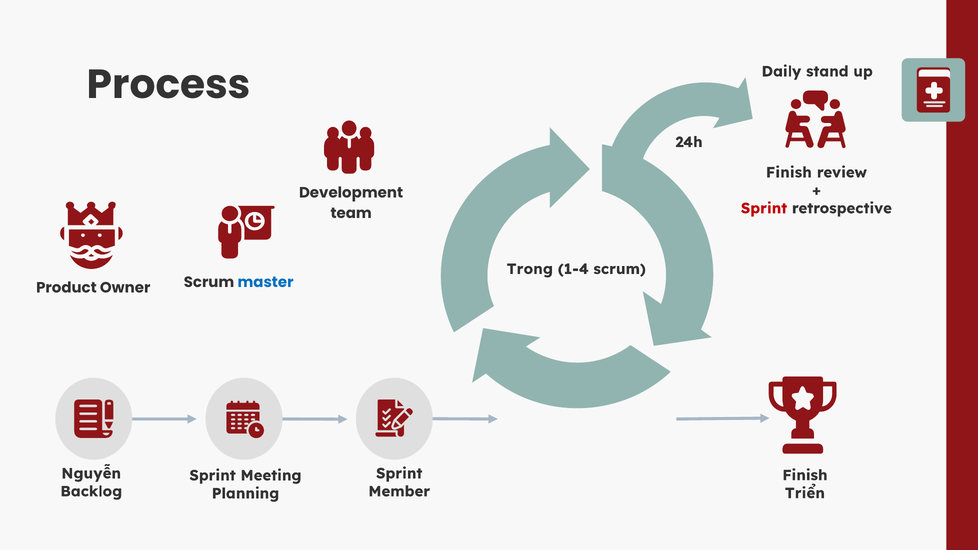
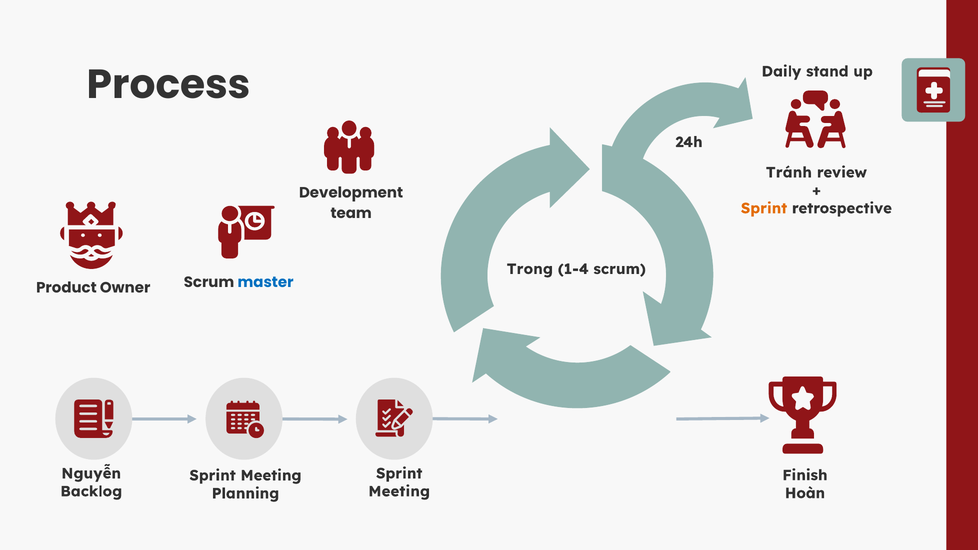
Finish at (789, 173): Finish -> Tránh
Sprint at (764, 208) colour: red -> orange
Member at (399, 492): Member -> Meeting
Triển: Triển -> Hoàn
